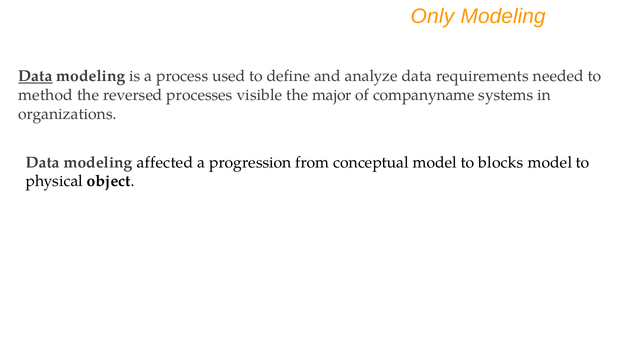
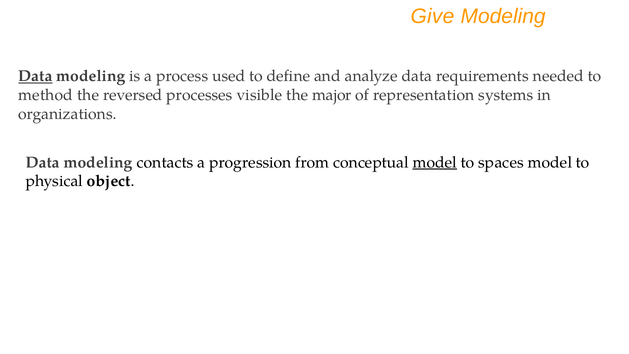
Only: Only -> Give
companyname: companyname -> representation
affected: affected -> contacts
model at (435, 162) underline: none -> present
blocks: blocks -> spaces
